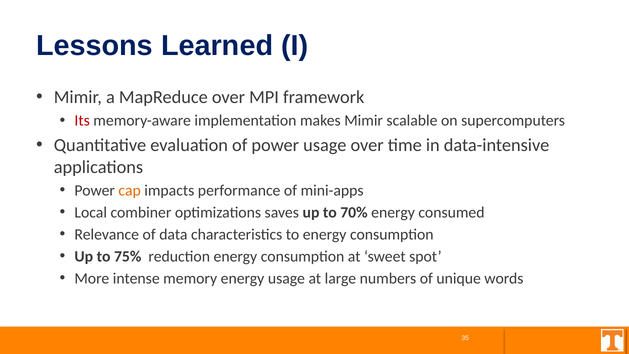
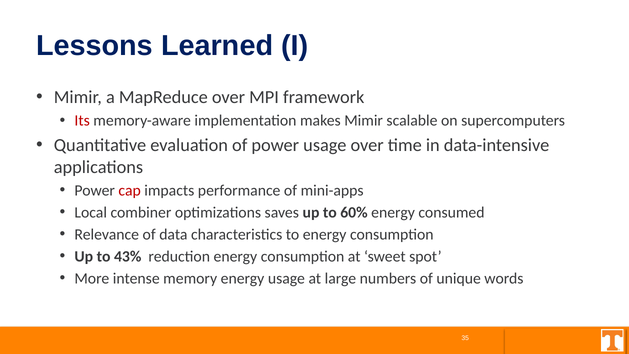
cap colour: orange -> red
70%: 70% -> 60%
75%: 75% -> 43%
